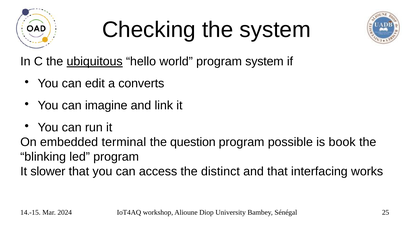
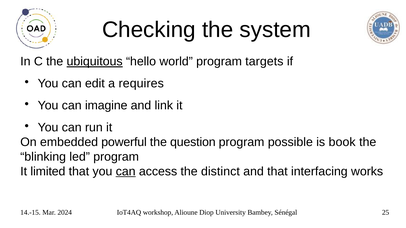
program system: system -> targets
converts: converts -> requires
terminal: terminal -> powerful
slower: slower -> limited
can at (126, 172) underline: none -> present
